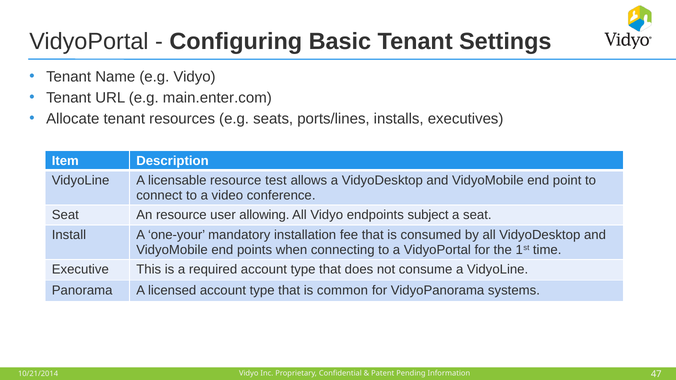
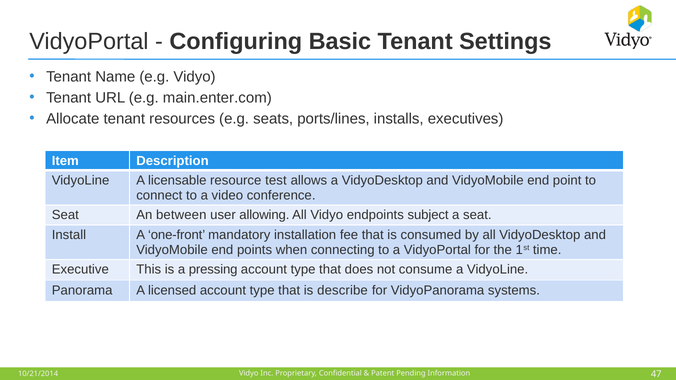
An resource: resource -> between
one-your: one-your -> one-front
required: required -> pressing
common: common -> describe
